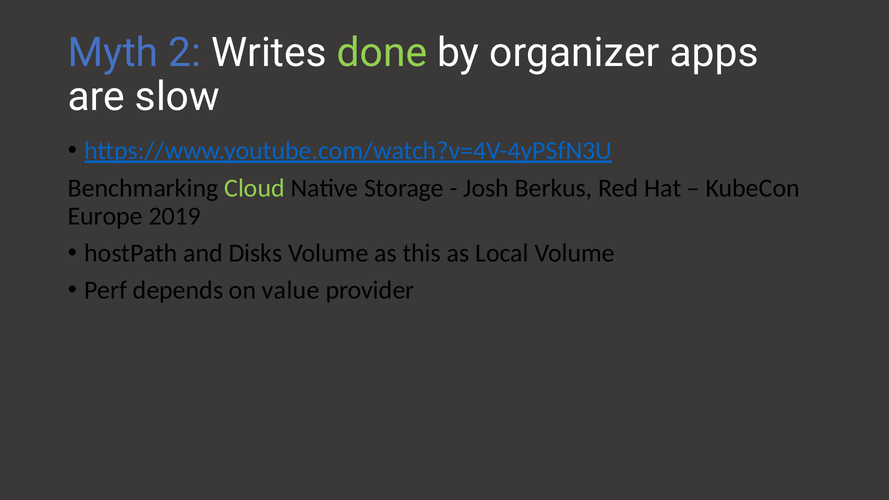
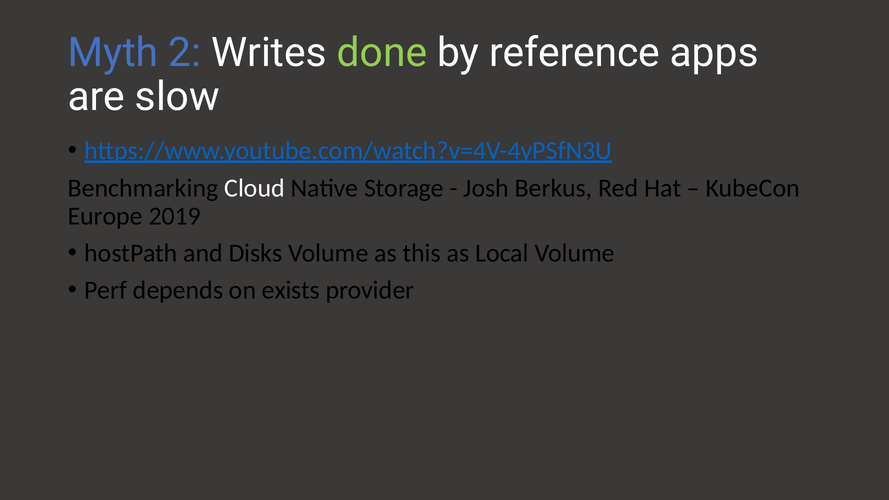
organizer: organizer -> reference
Cloud colour: light green -> white
value: value -> exists
